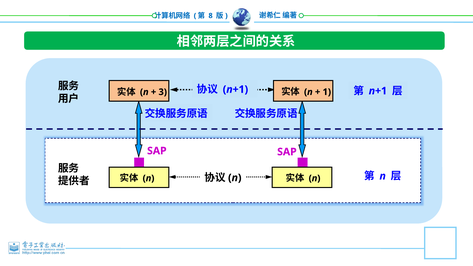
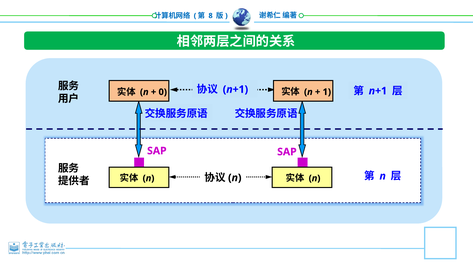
3: 3 -> 0
